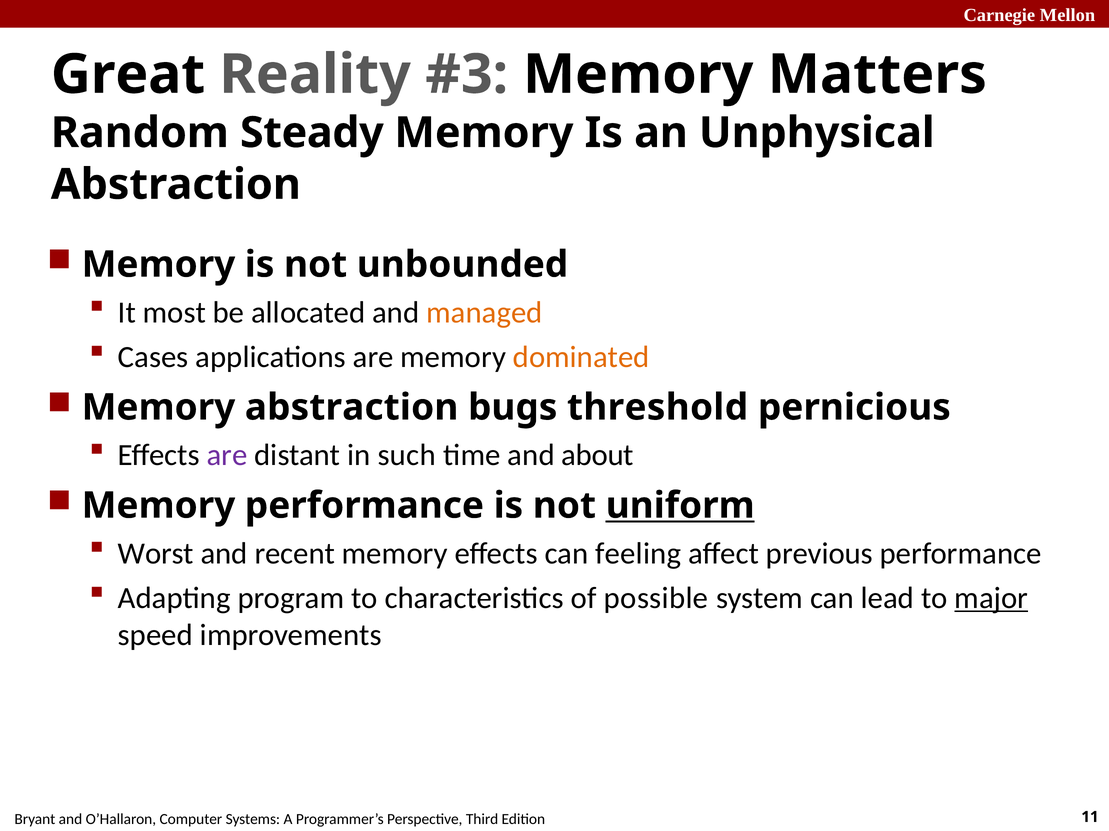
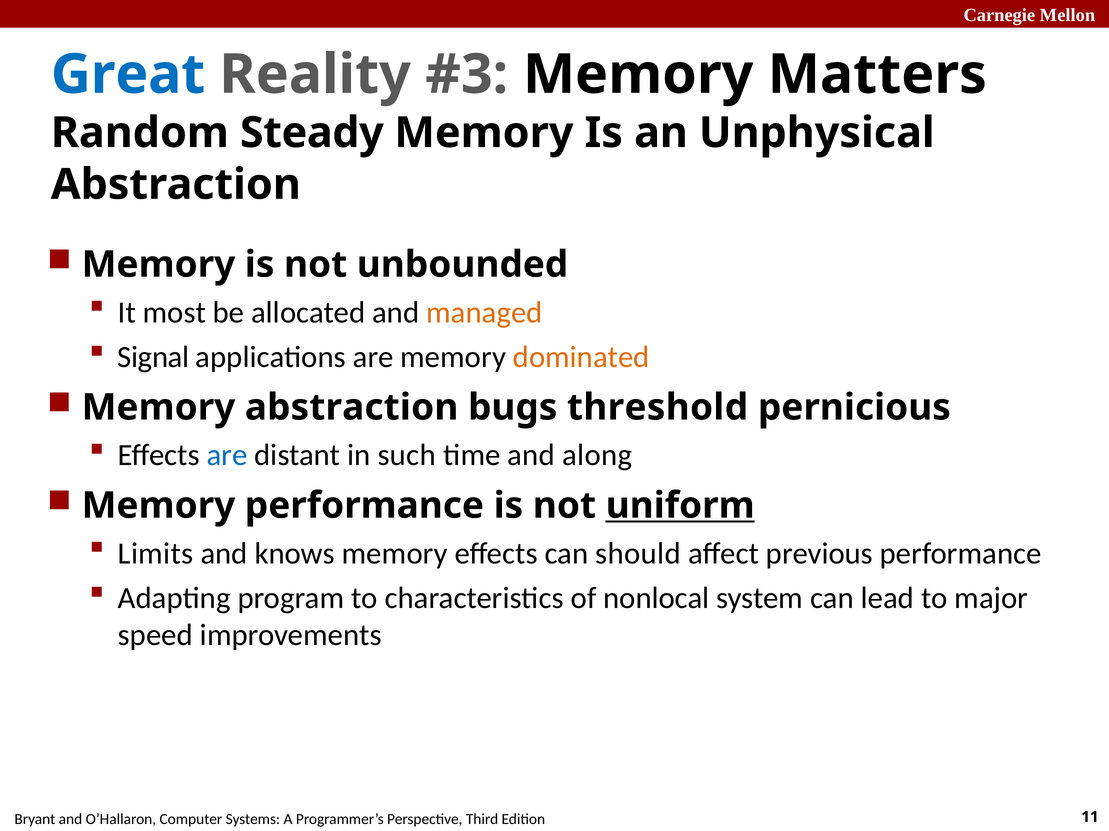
Great colour: black -> blue
Cases: Cases -> Signal
are at (227, 456) colour: purple -> blue
about: about -> along
Worst: Worst -> Limits
recent: recent -> knows
feeling: feeling -> should
possible: possible -> nonlocal
major underline: present -> none
